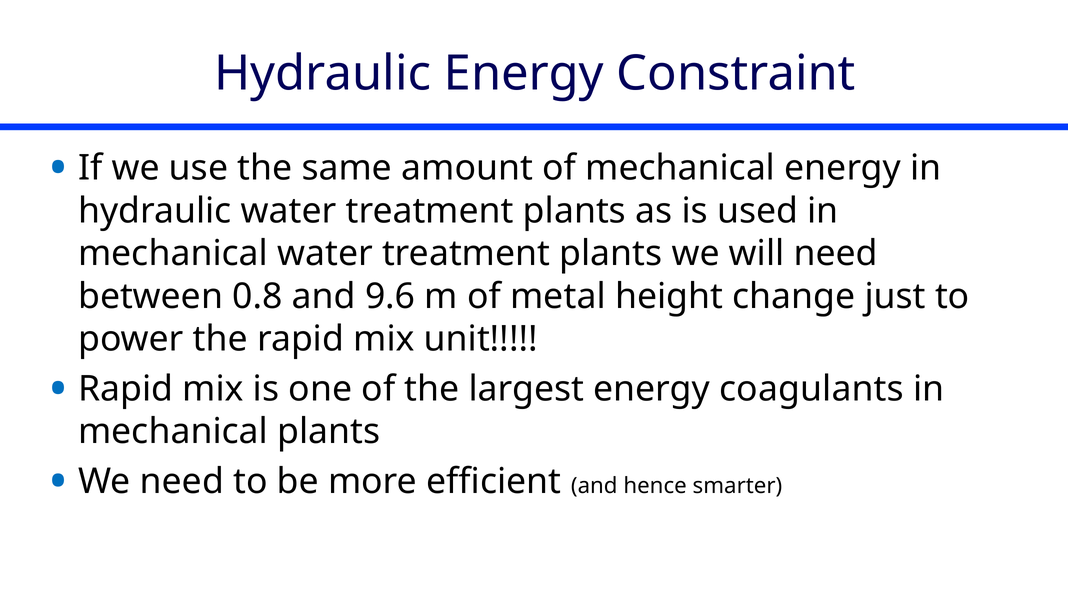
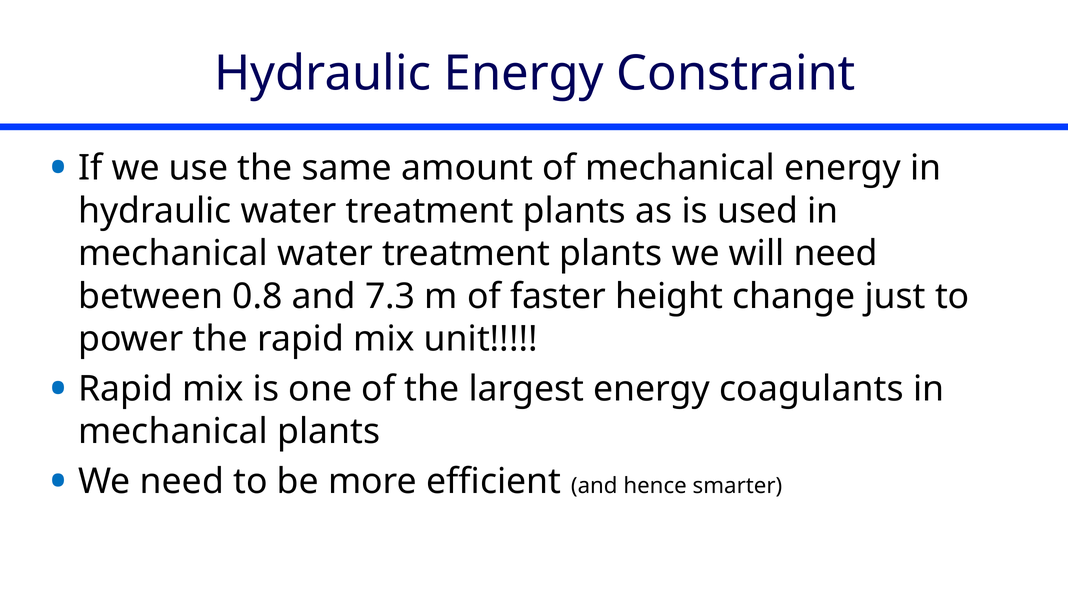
9.6: 9.6 -> 7.3
metal: metal -> faster
